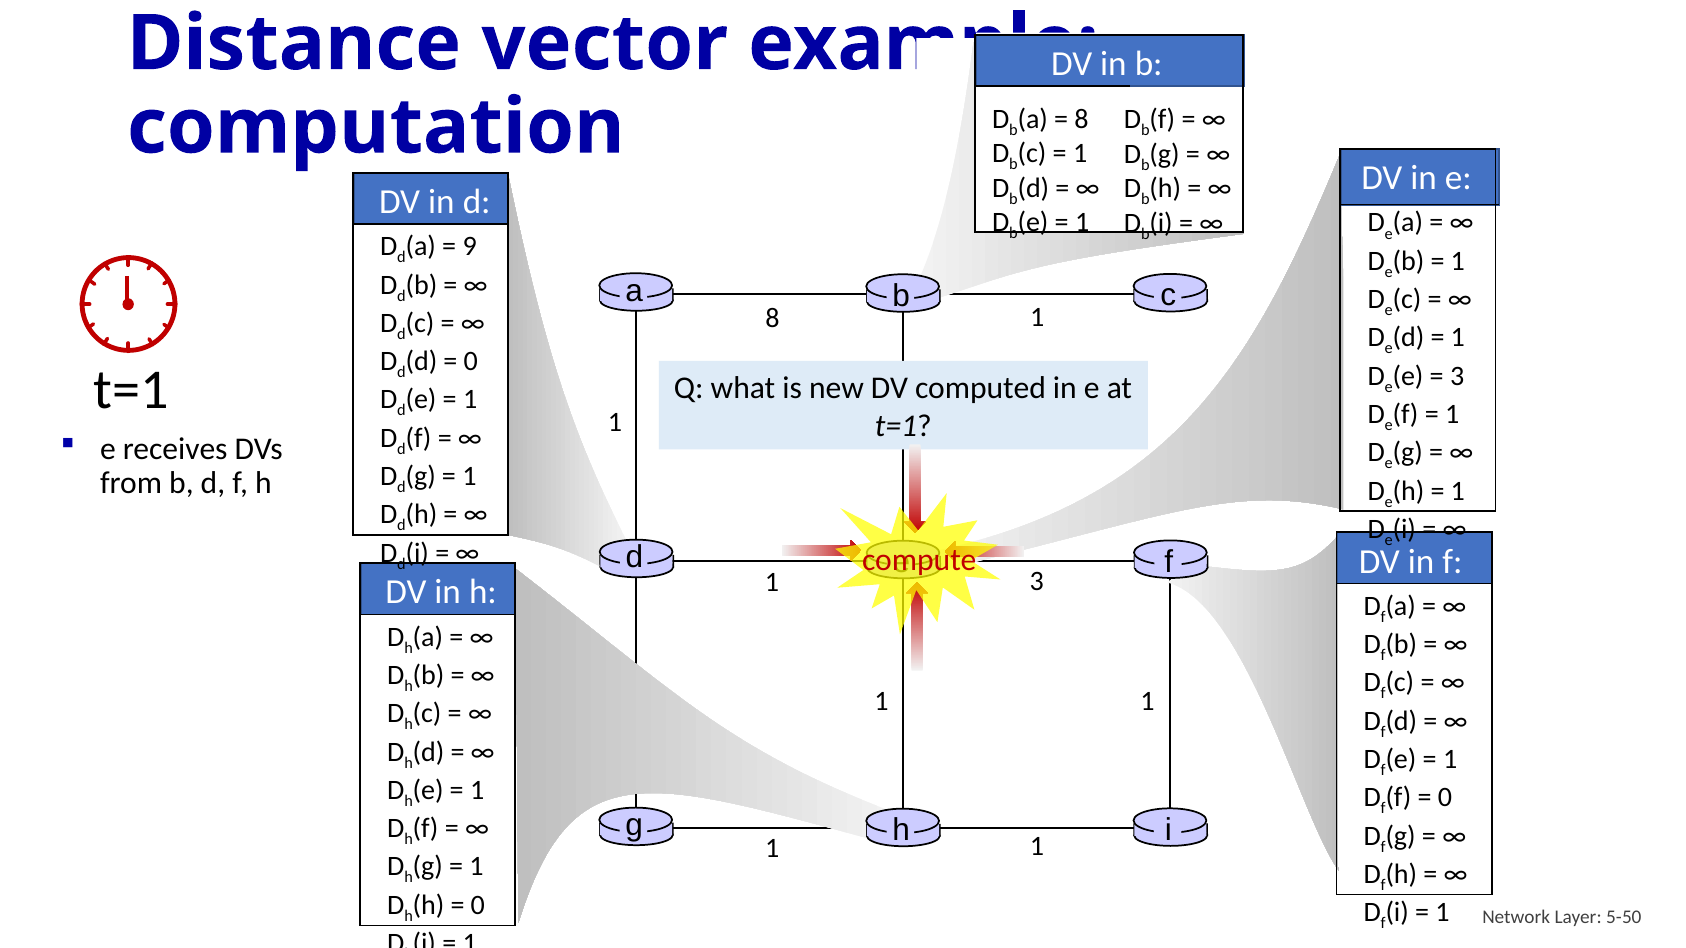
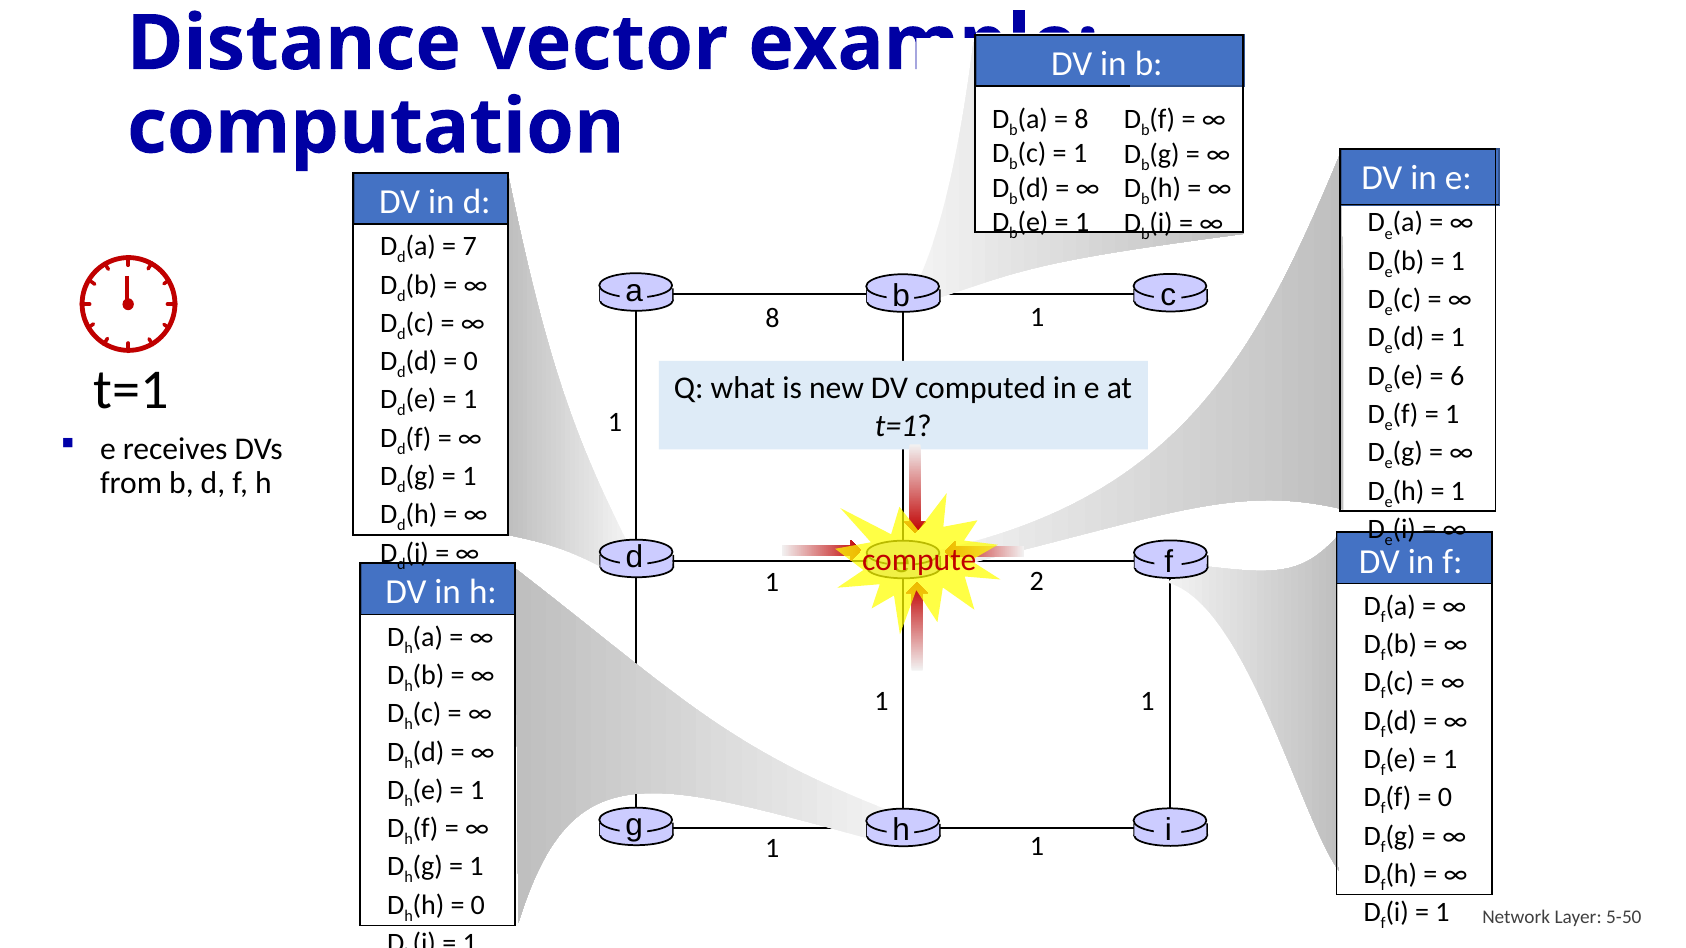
9: 9 -> 7
3 at (1457, 376): 3 -> 6
3 at (1037, 581): 3 -> 2
